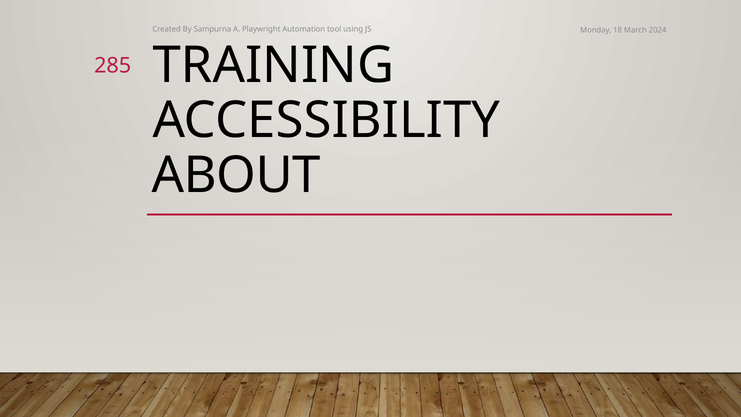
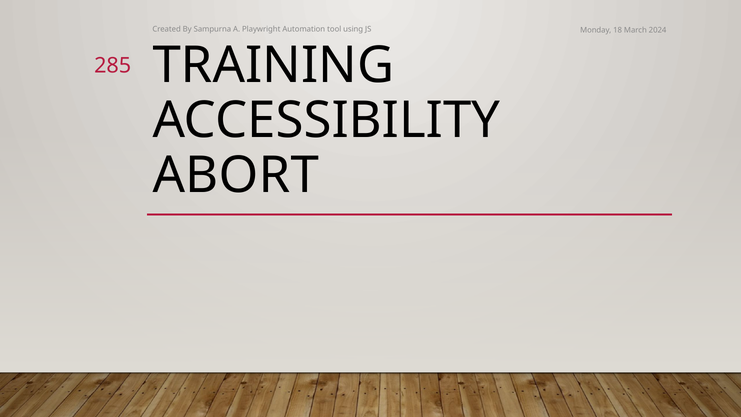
ABOUT: ABOUT -> ABORT
